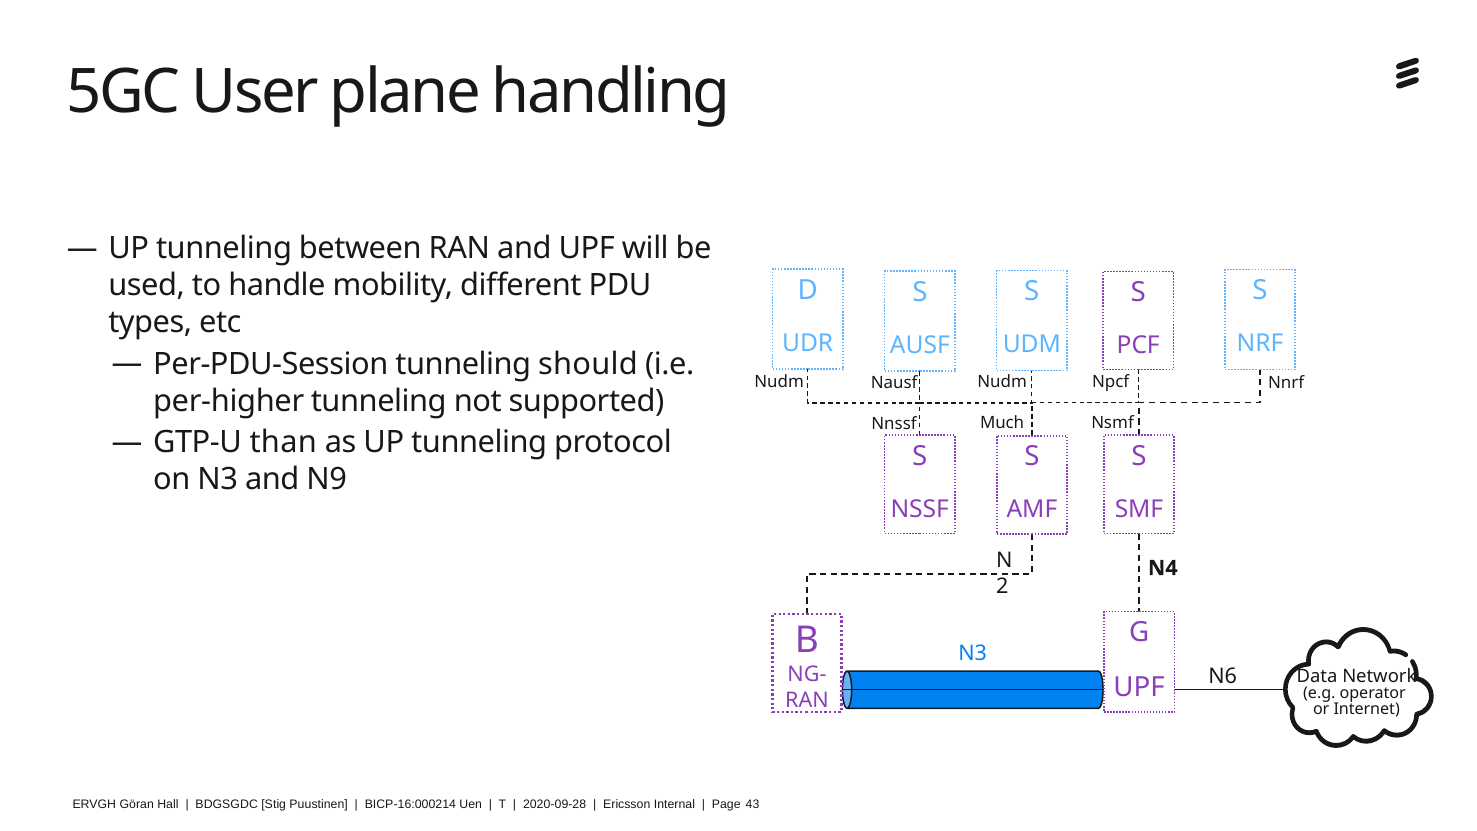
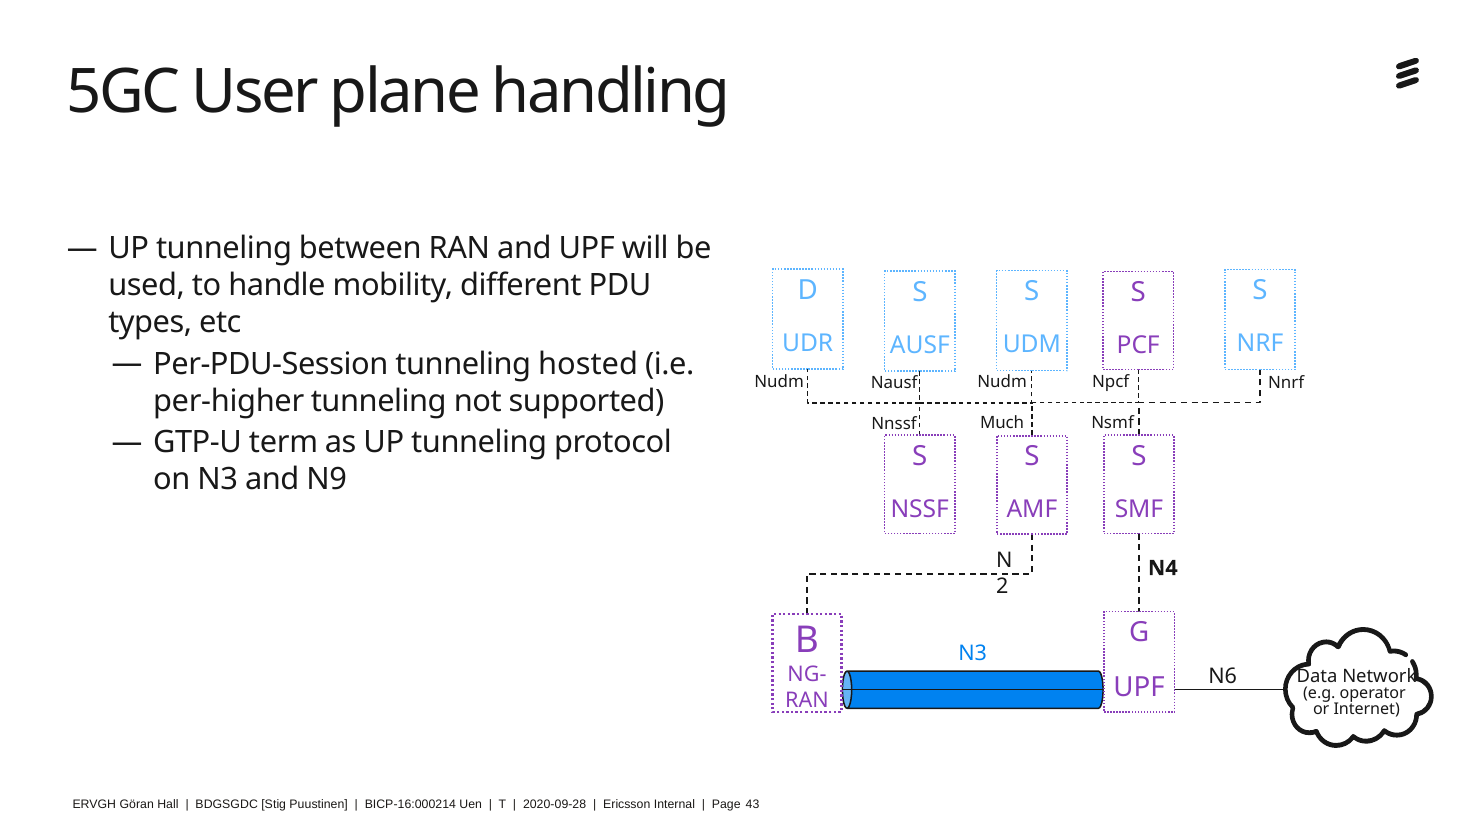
should: should -> hosted
than: than -> term
